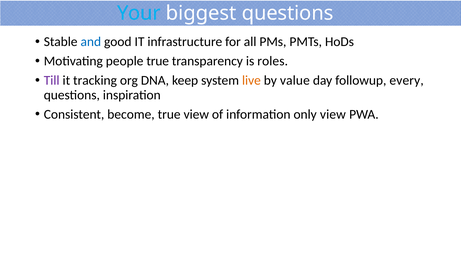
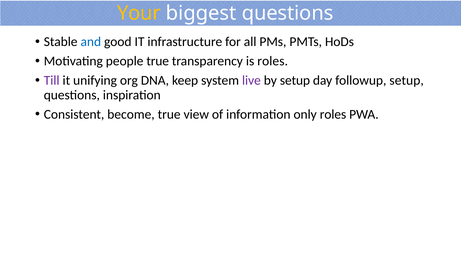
Your colour: light blue -> yellow
tracking: tracking -> unifying
live colour: orange -> purple
by value: value -> setup
followup every: every -> setup
only view: view -> roles
